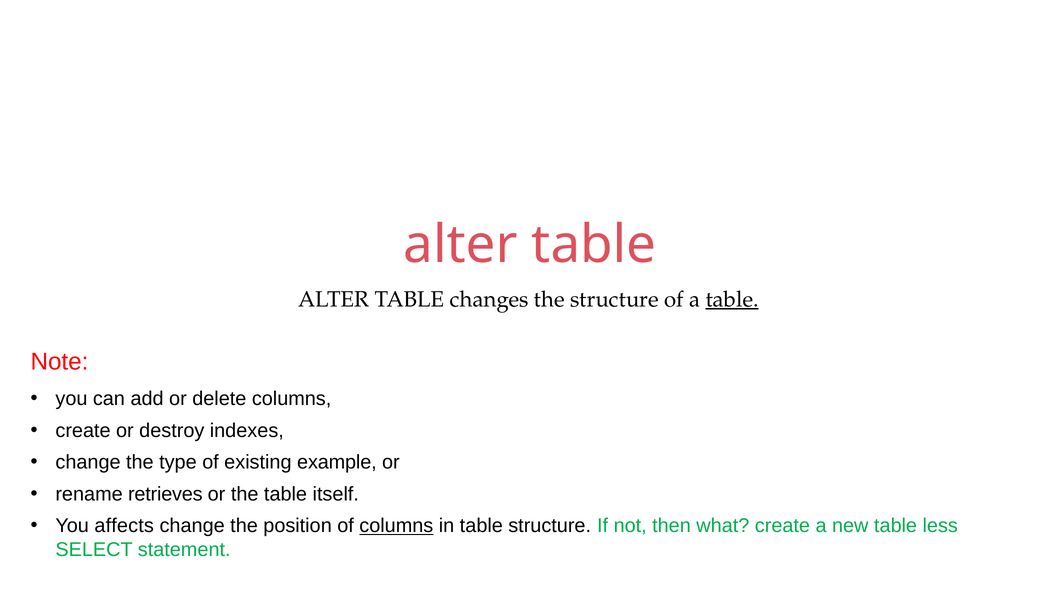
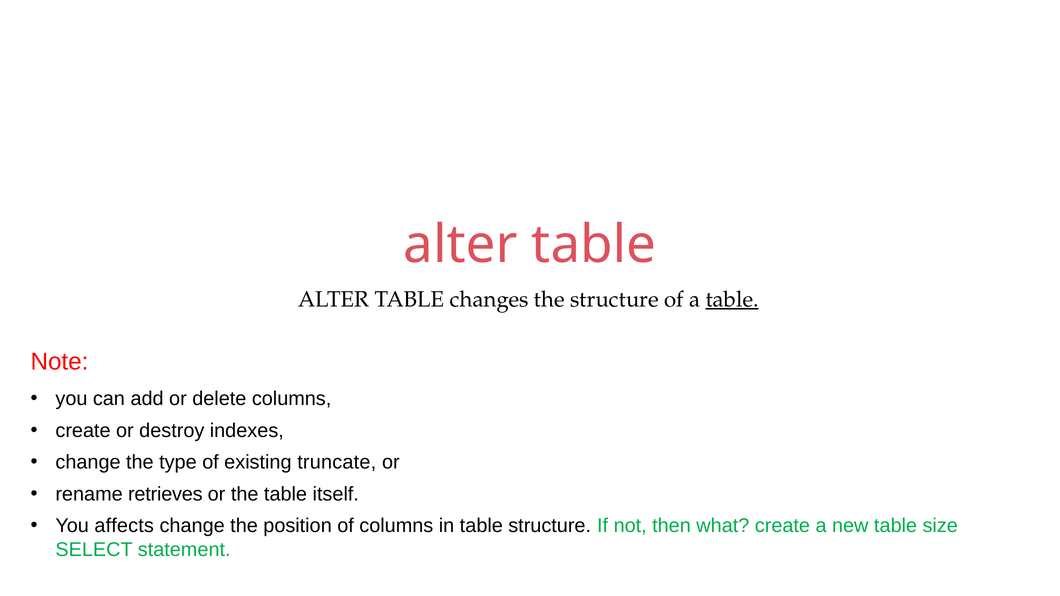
example: example -> truncate
columns at (396, 526) underline: present -> none
less: less -> size
